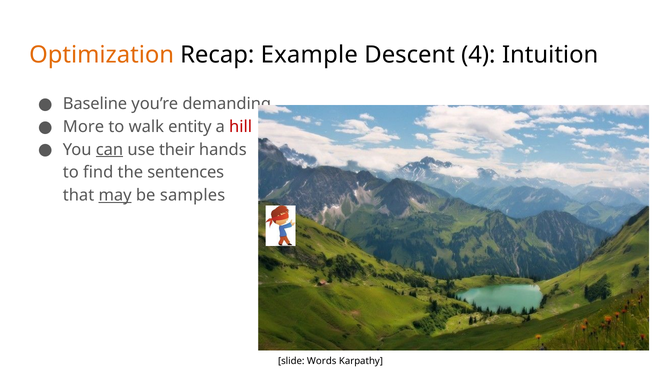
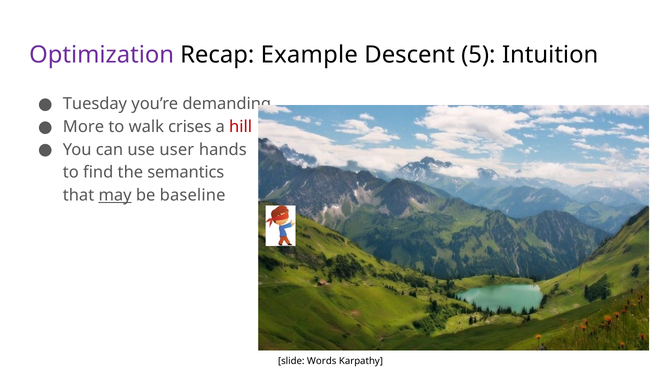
Optimization colour: orange -> purple
4: 4 -> 5
Baseline: Baseline -> Tuesday
entity: entity -> crises
can underline: present -> none
their: their -> user
sentences: sentences -> semantics
samples: samples -> baseline
